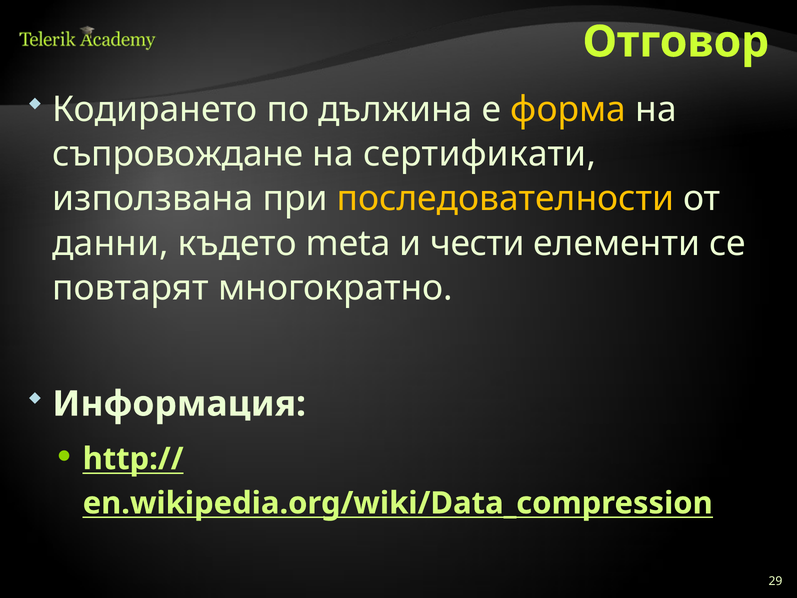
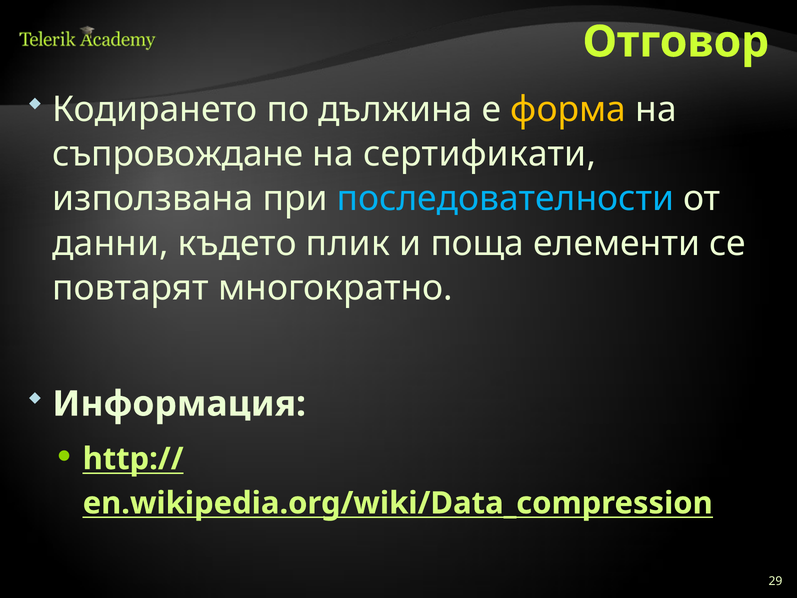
последователности colour: yellow -> light blue
meta: meta -> плик
чести: чести -> поща
